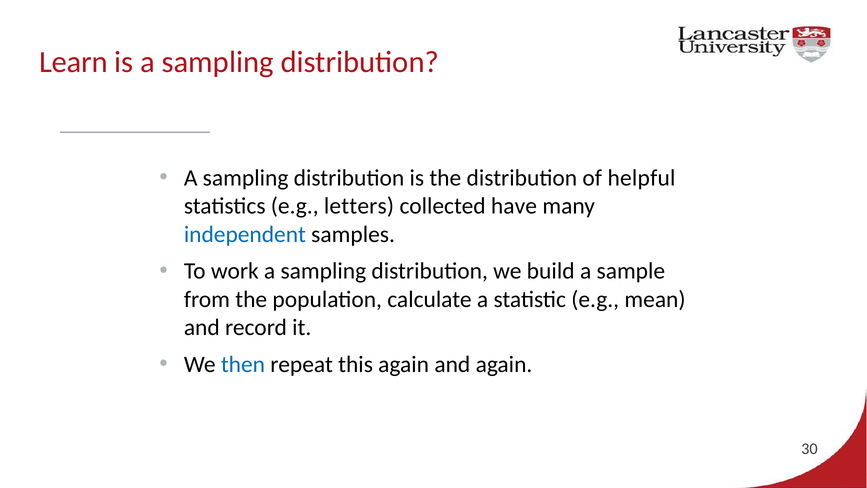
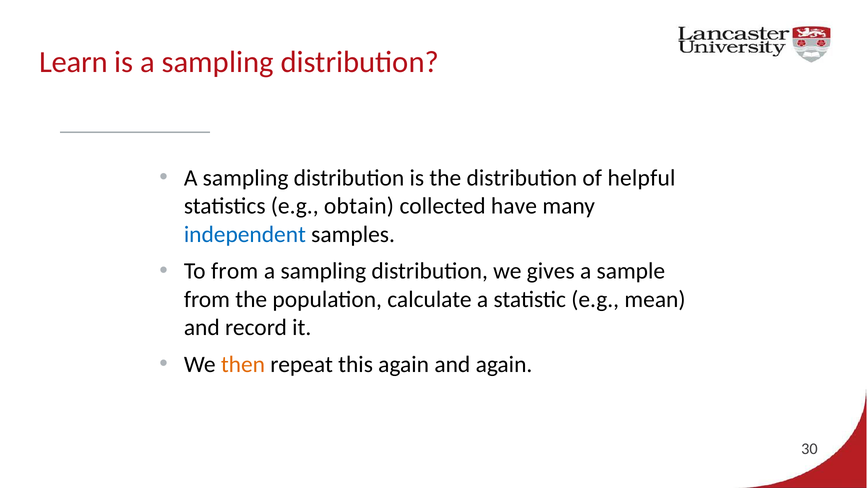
letters: letters -> obtain
To work: work -> from
build: build -> gives
then colour: blue -> orange
